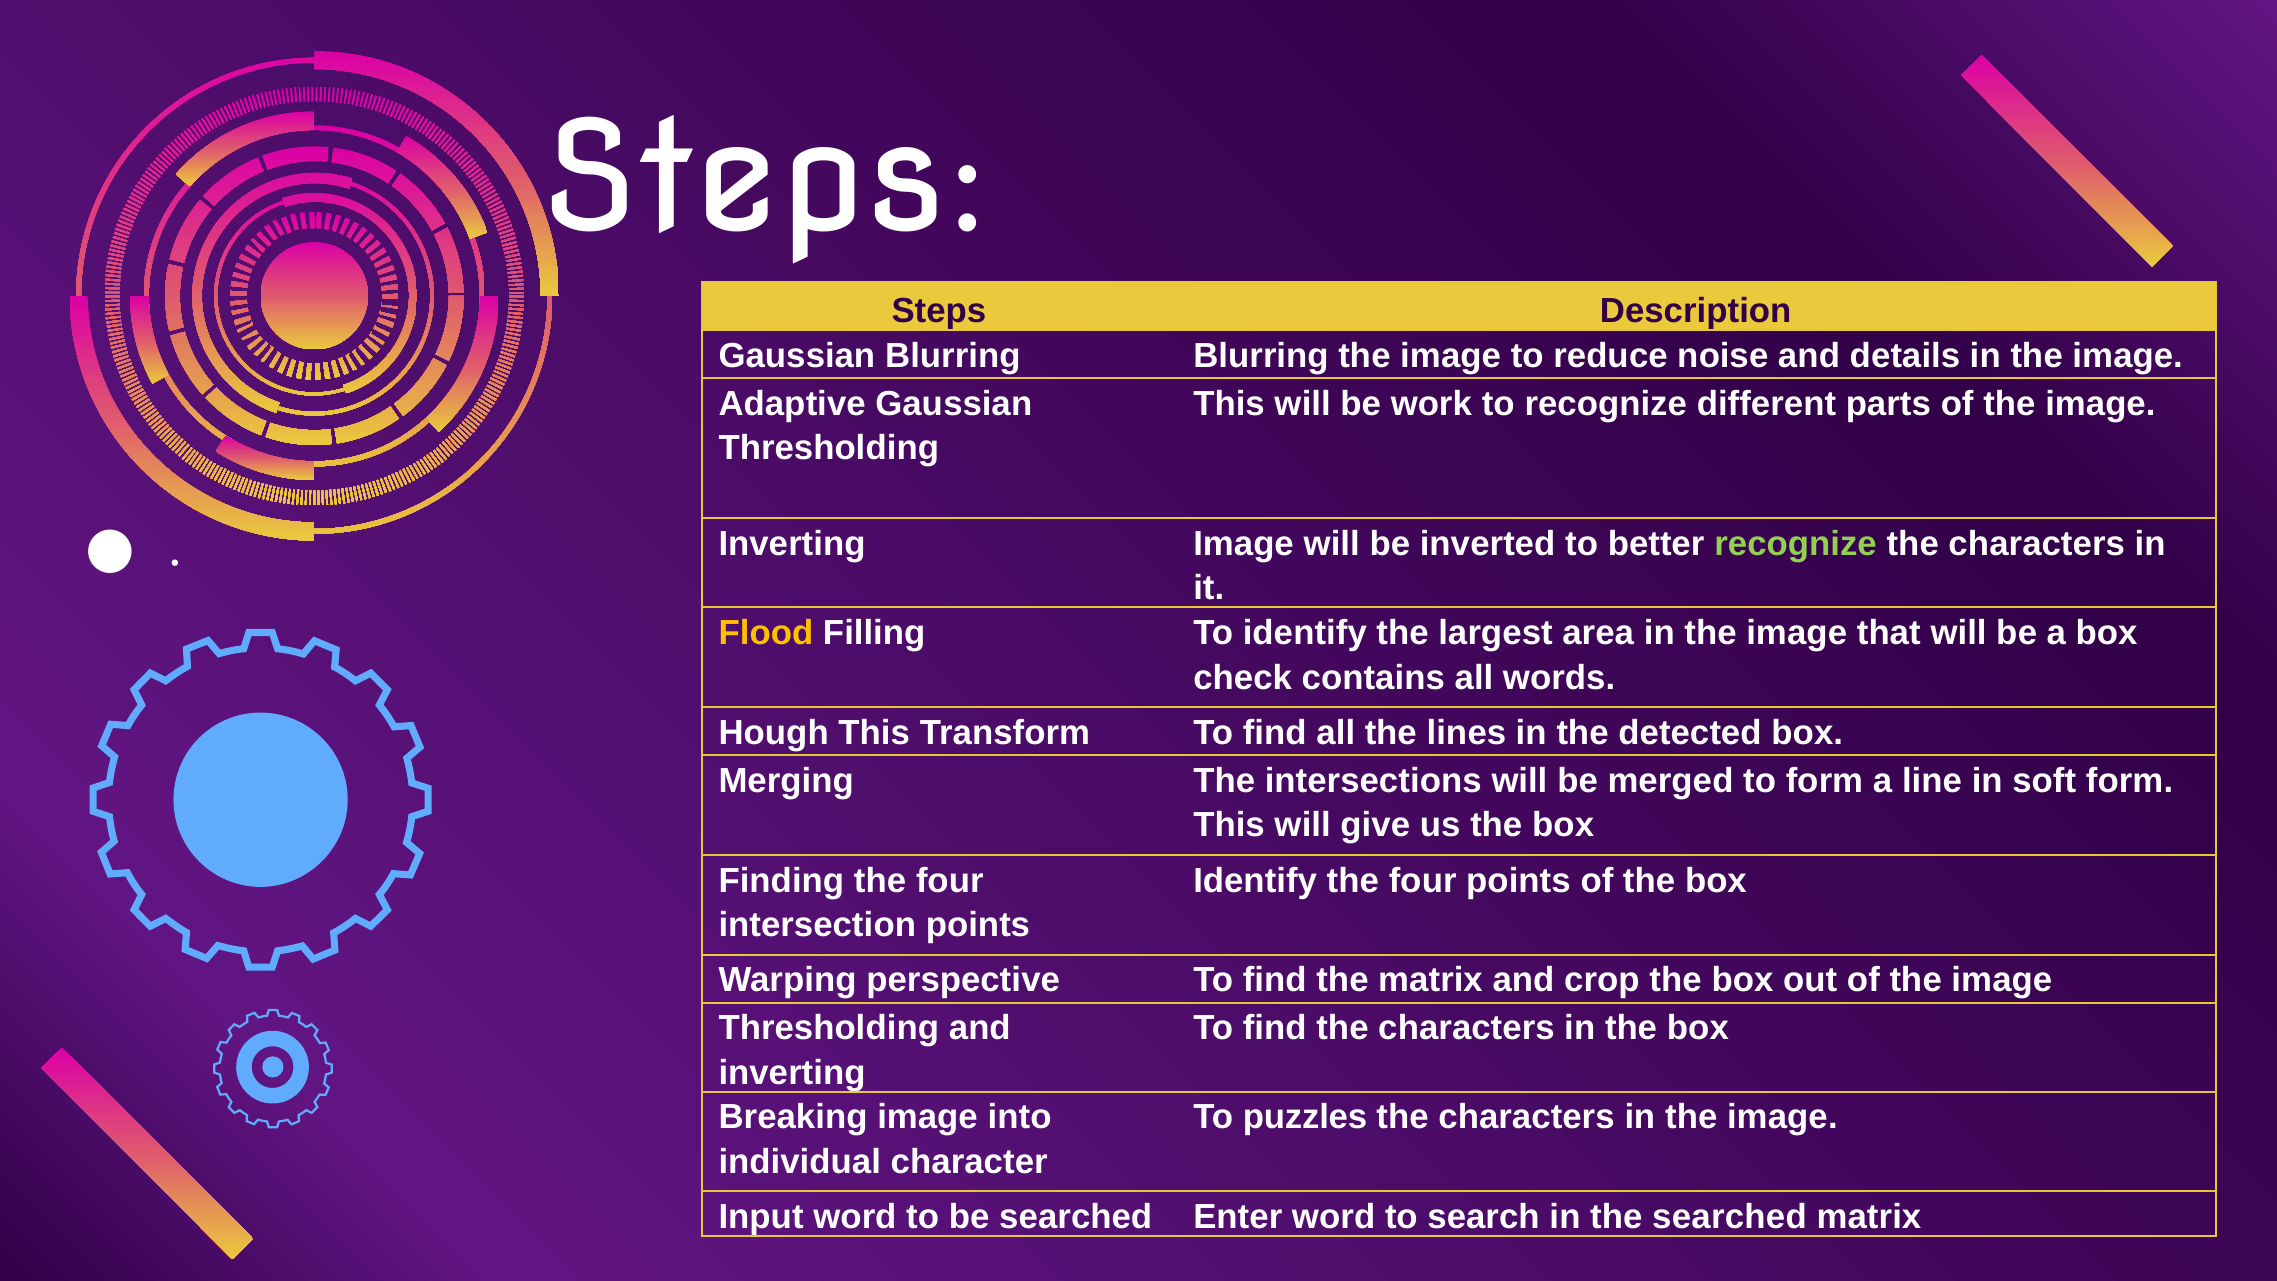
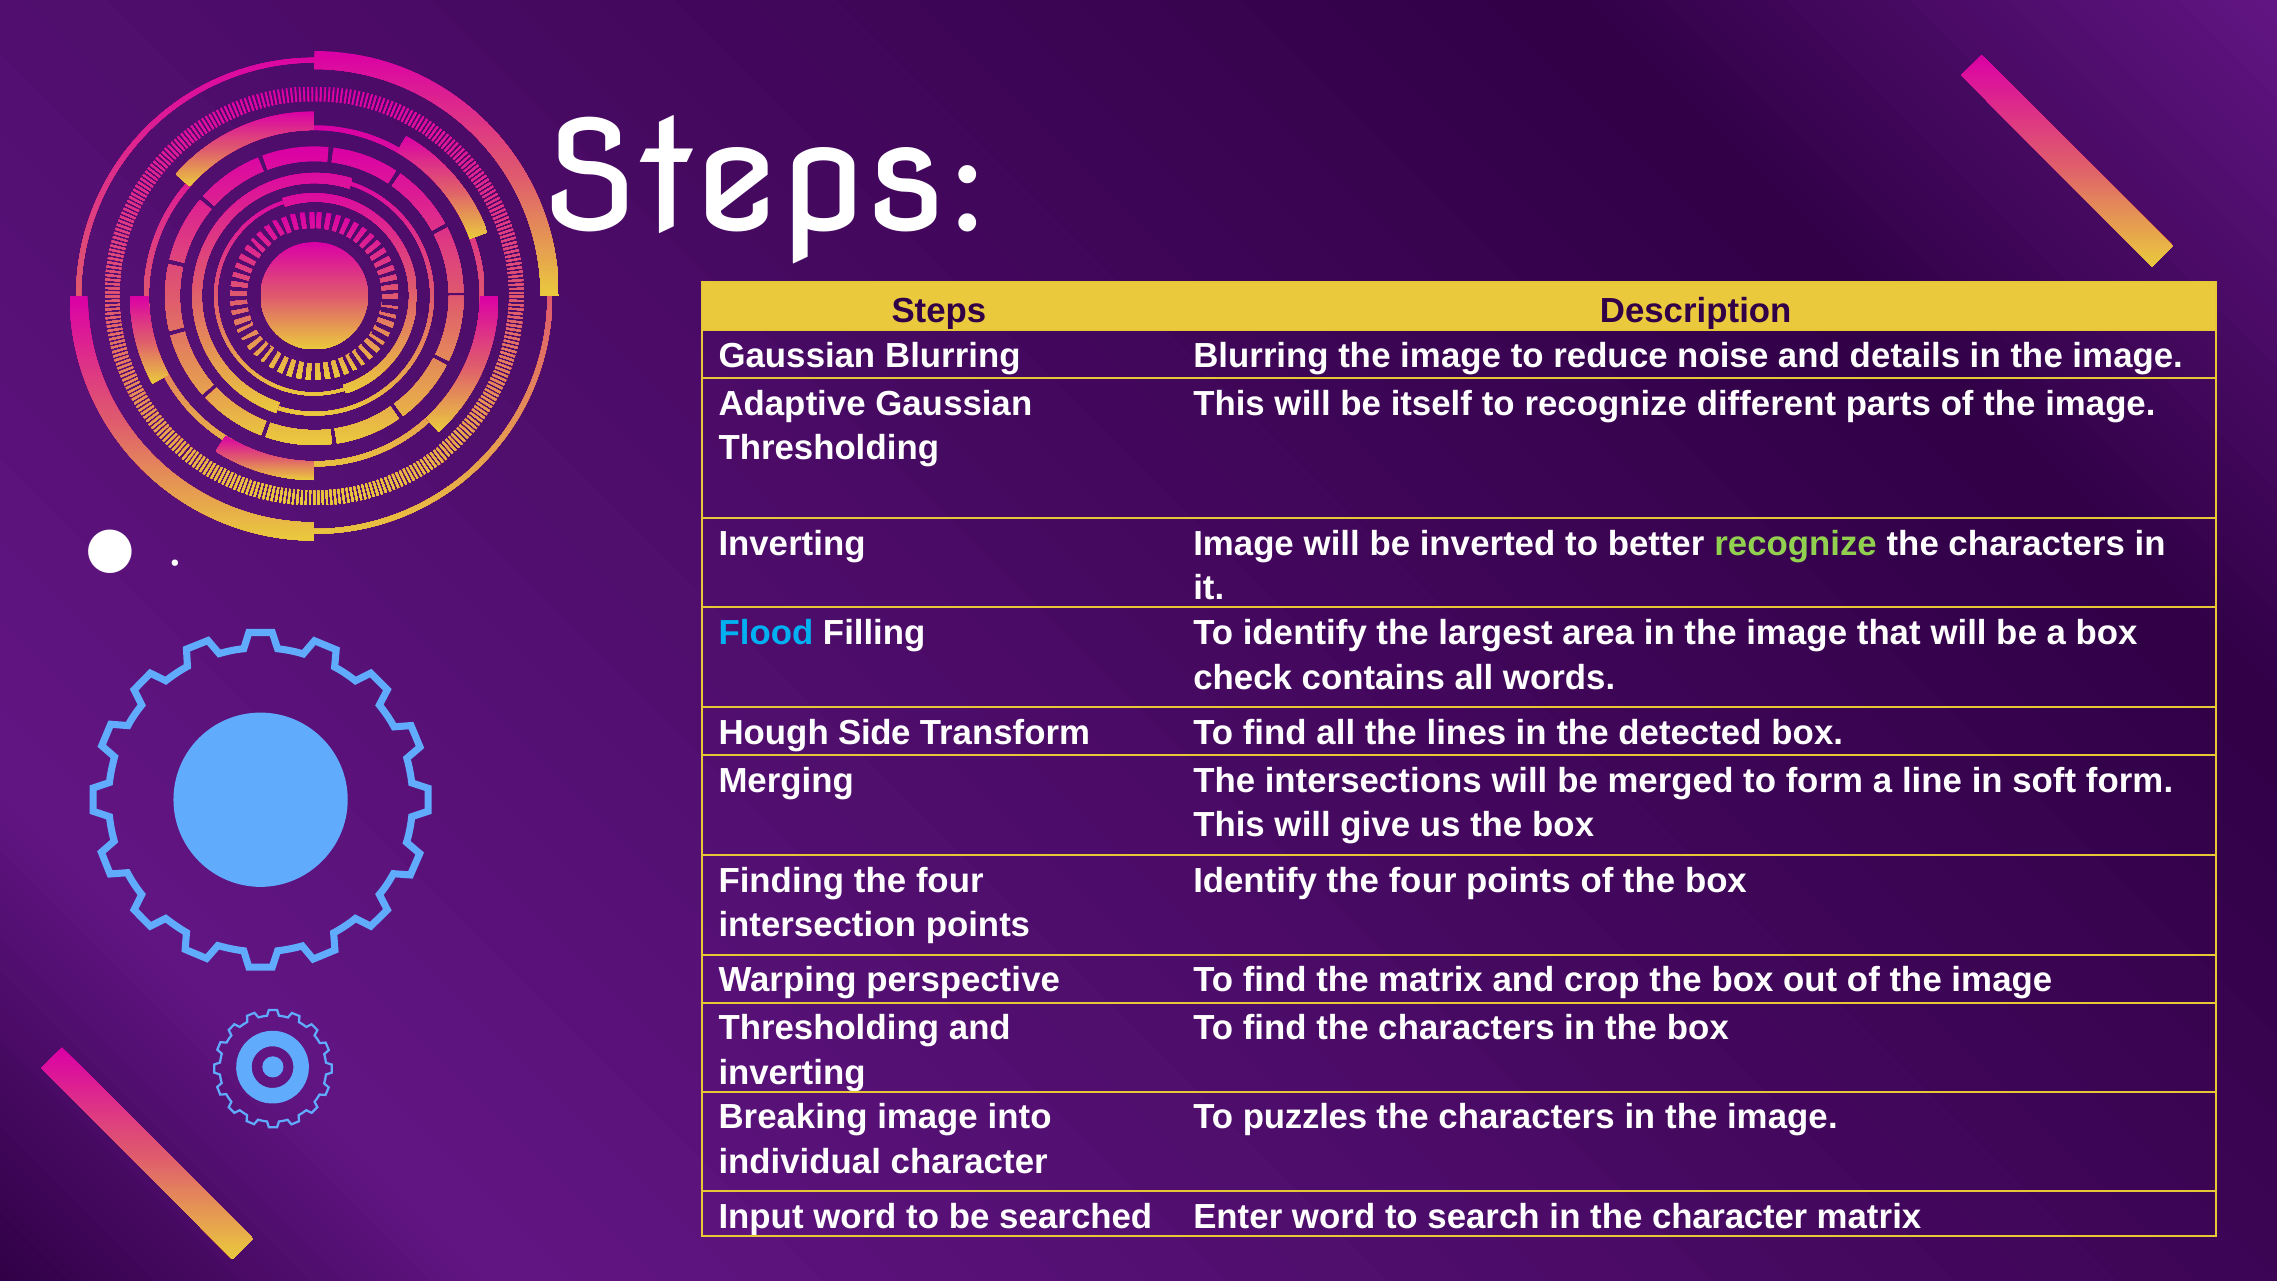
work: work -> itself
Flood colour: yellow -> light blue
Hough This: This -> Side
the searched: searched -> character
